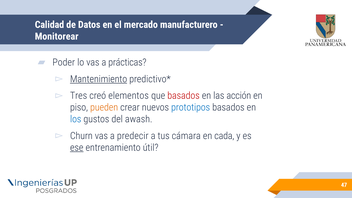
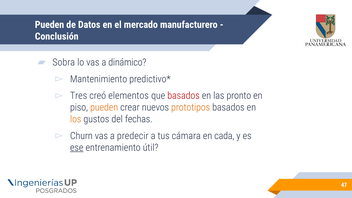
Calidad at (49, 25): Calidad -> Pueden
Monitorear: Monitorear -> Conclusión
Poder: Poder -> Sobra
prácticas: prácticas -> dinámico
Mantenimiento underline: present -> none
acción: acción -> pronto
prototipos colour: blue -> orange
los colour: blue -> orange
awash: awash -> fechas
